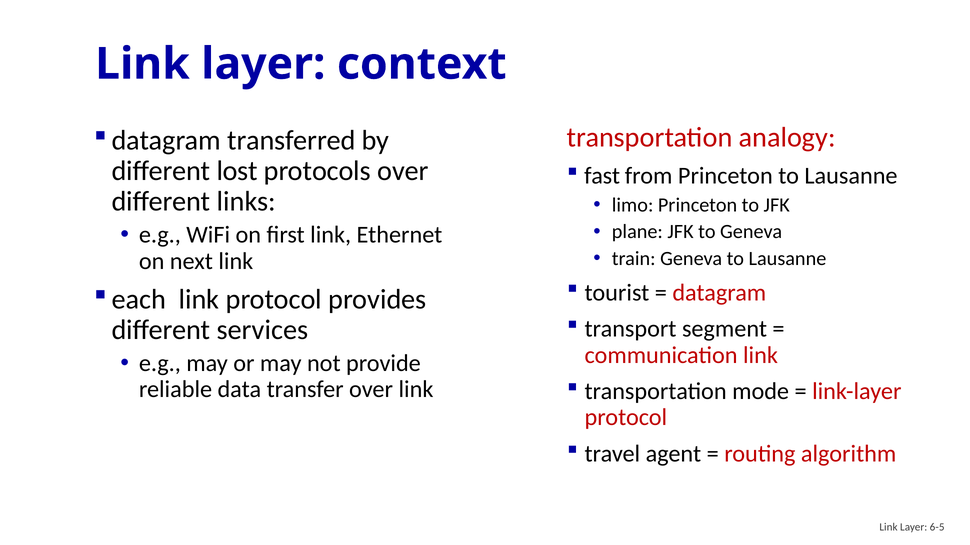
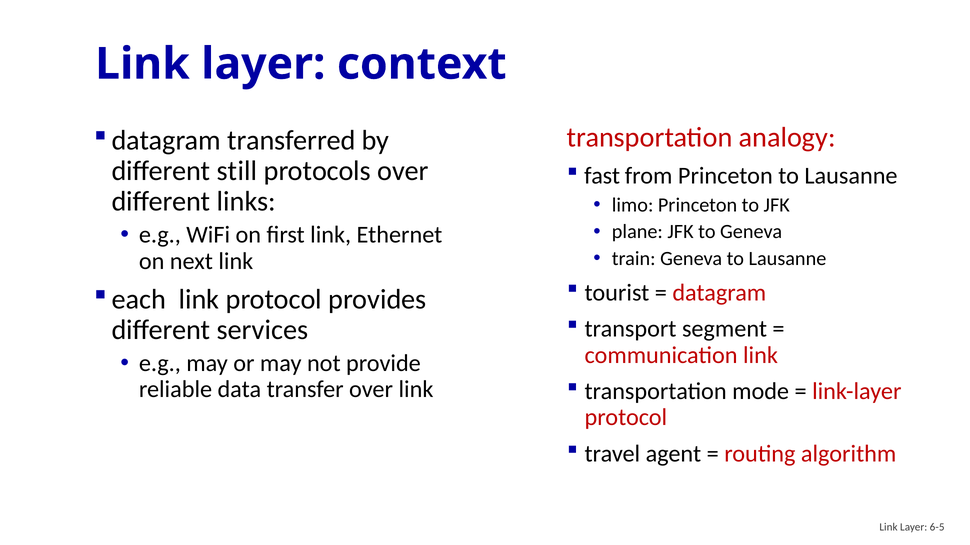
lost: lost -> still
